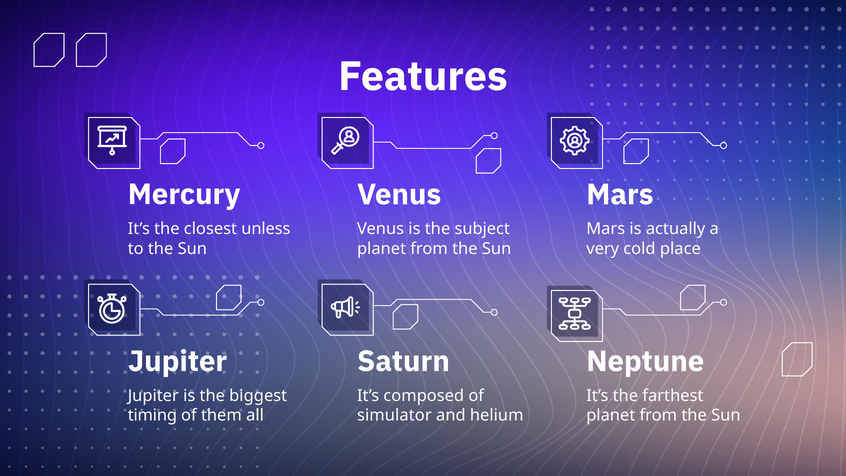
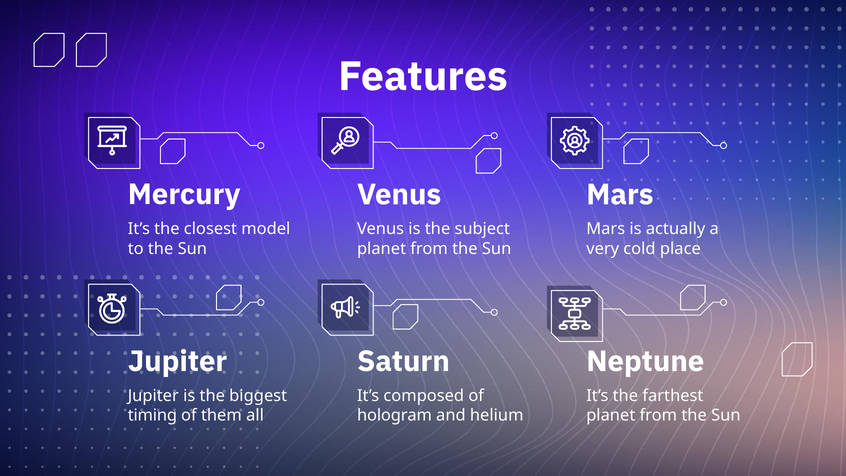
unless: unless -> model
simulator: simulator -> hologram
